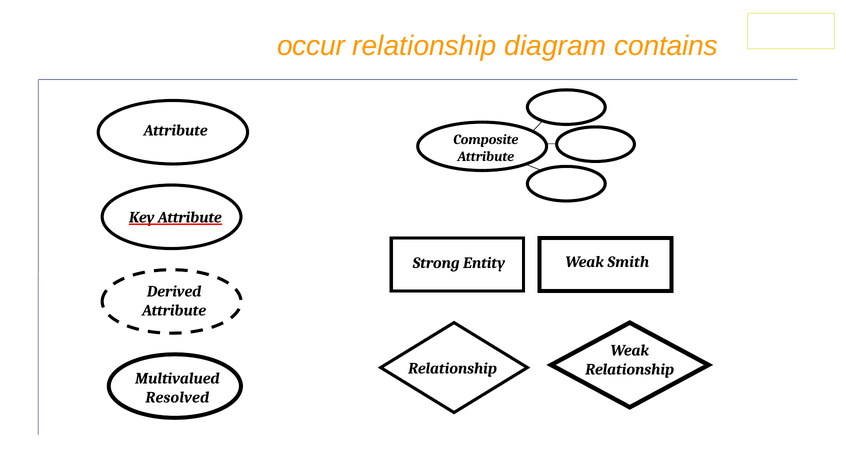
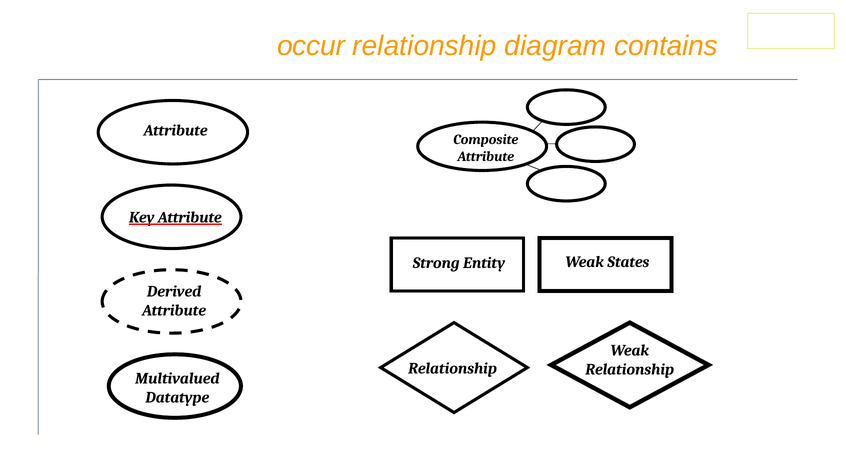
Smith: Smith -> States
Resolved: Resolved -> Datatype
